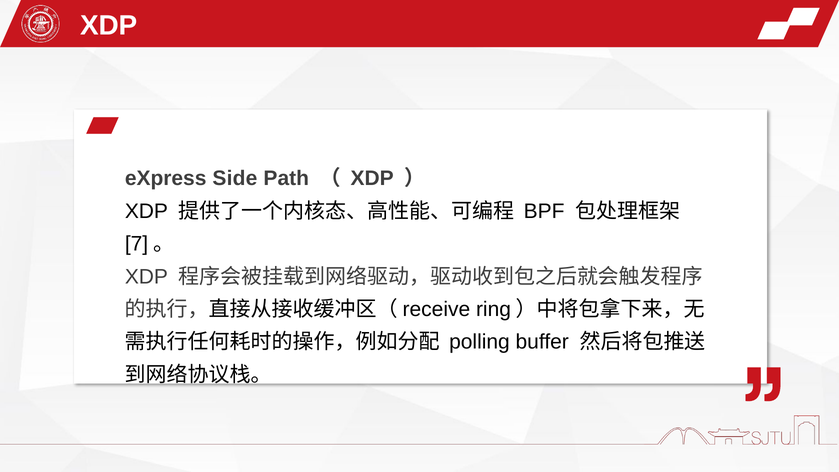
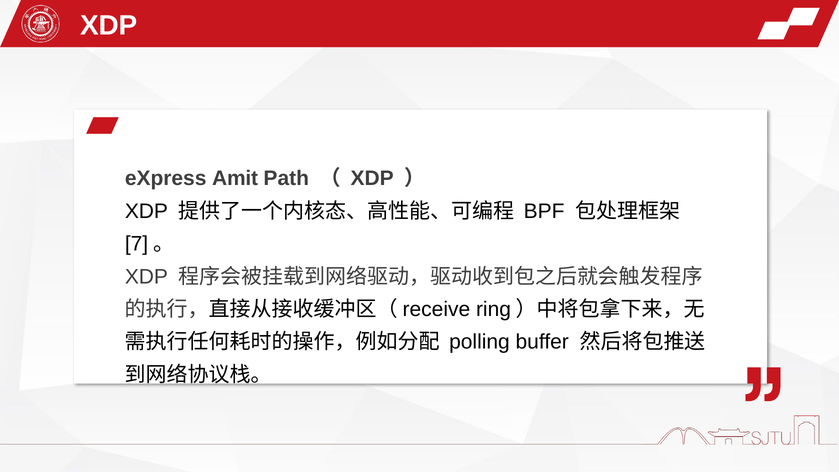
Side: Side -> Amit
